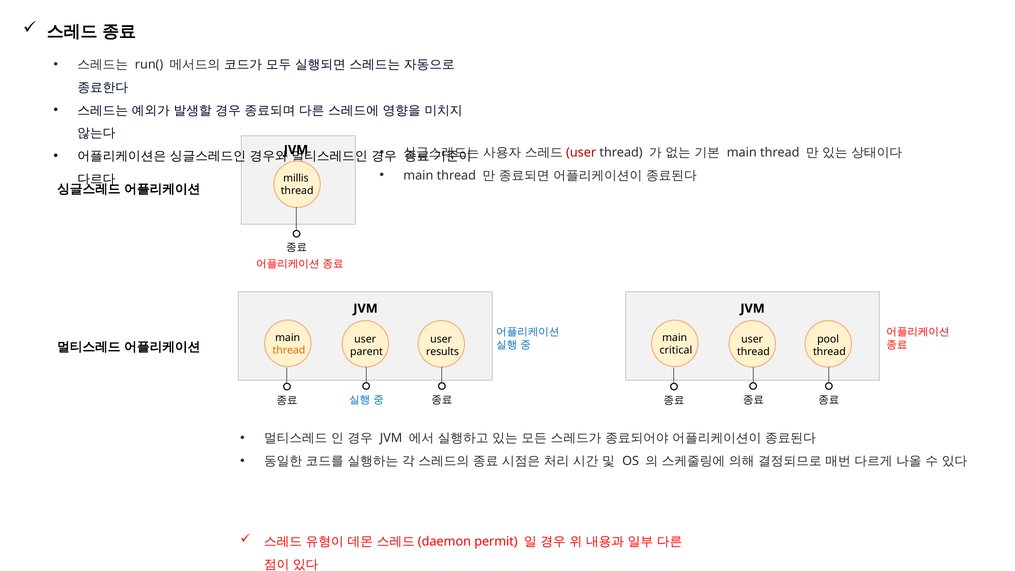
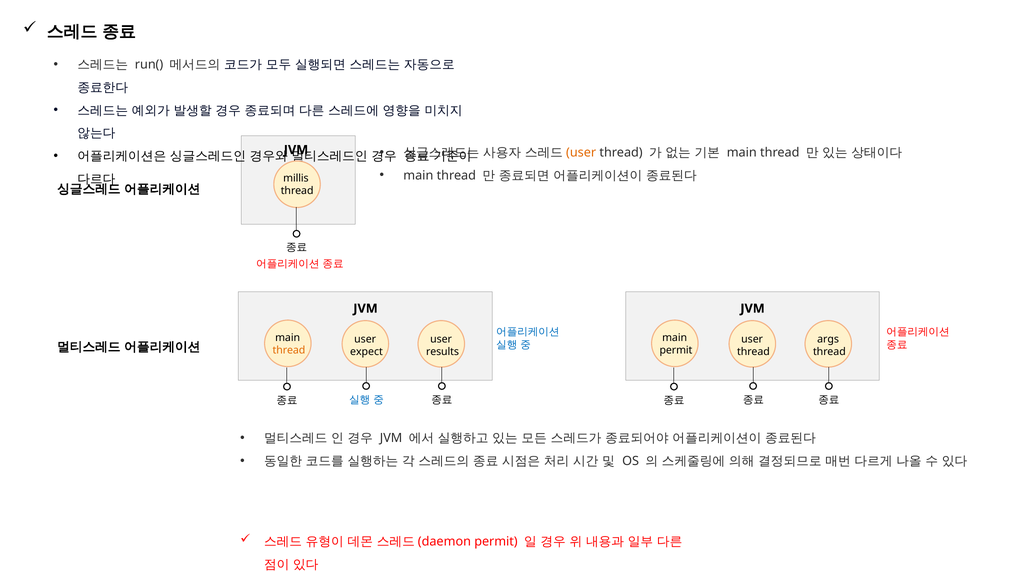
user at (581, 153) colour: red -> orange
pool: pool -> args
critical at (676, 350): critical -> permit
parent: parent -> expect
